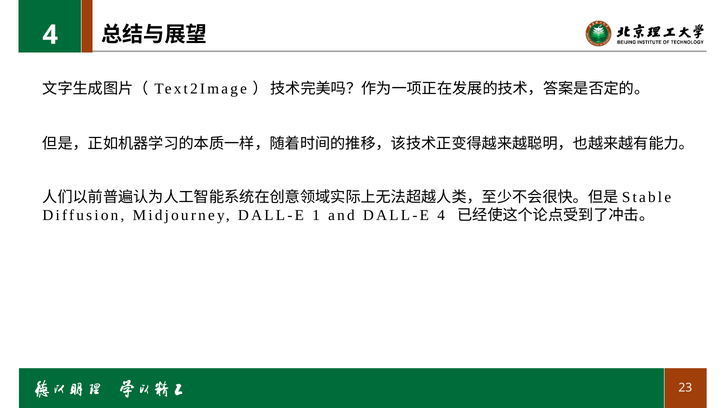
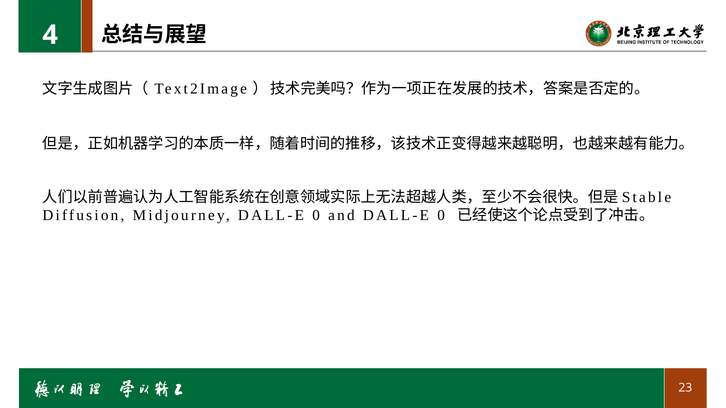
Midjourney DALL-E 1: 1 -> 0
and DALL-E 4: 4 -> 0
